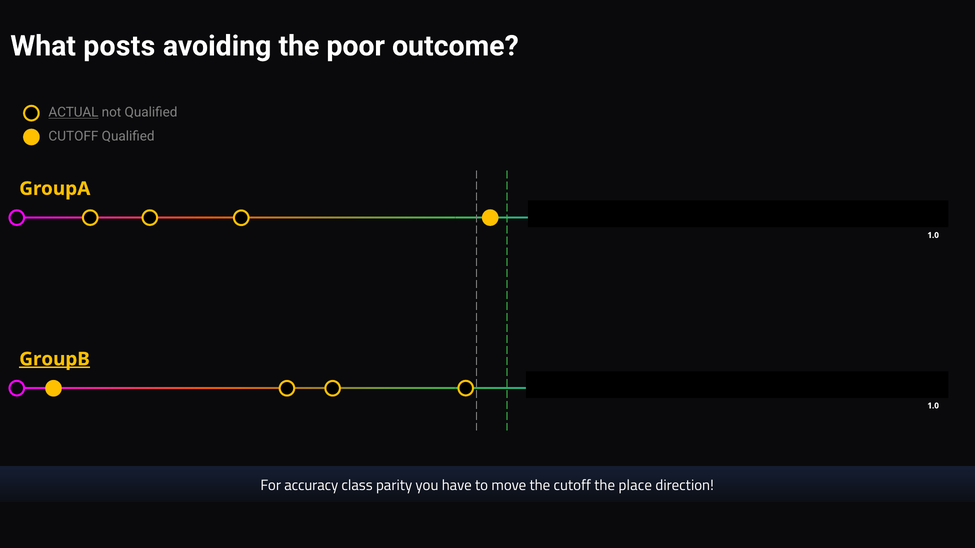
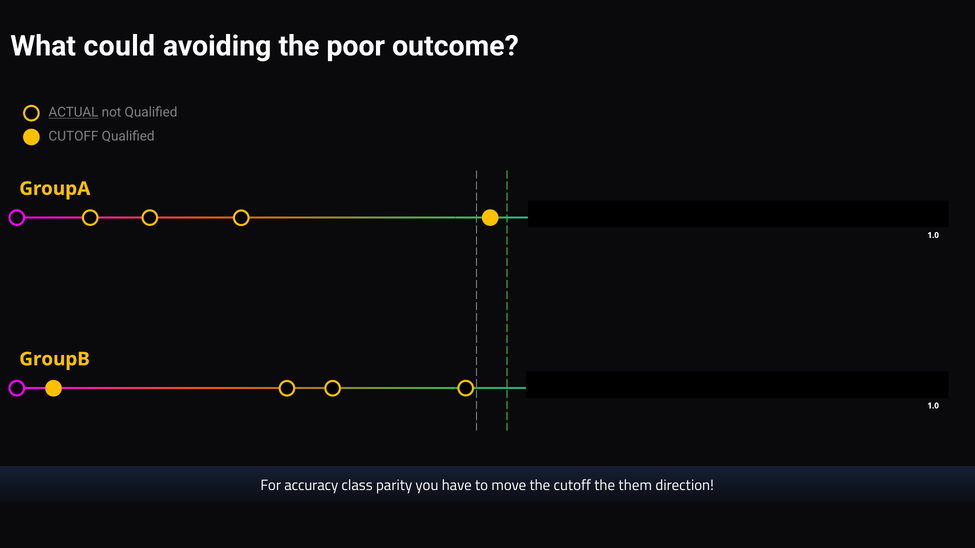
posts: posts -> could
GroupB underline: present -> none
place: place -> them
